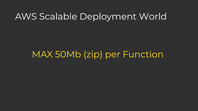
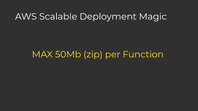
World: World -> Magic
